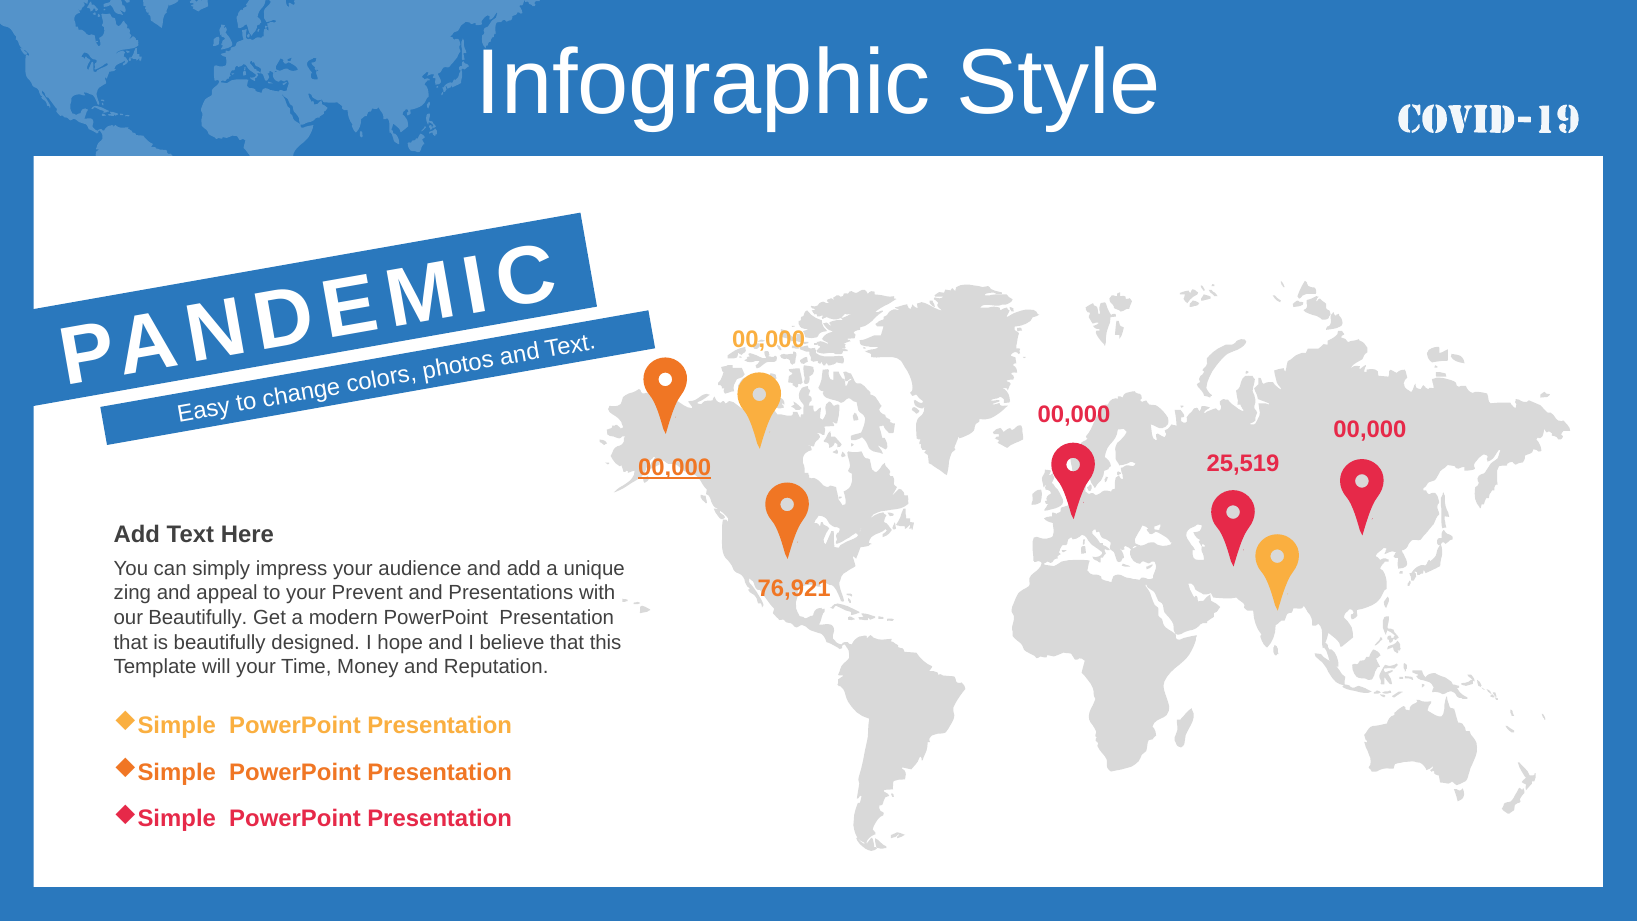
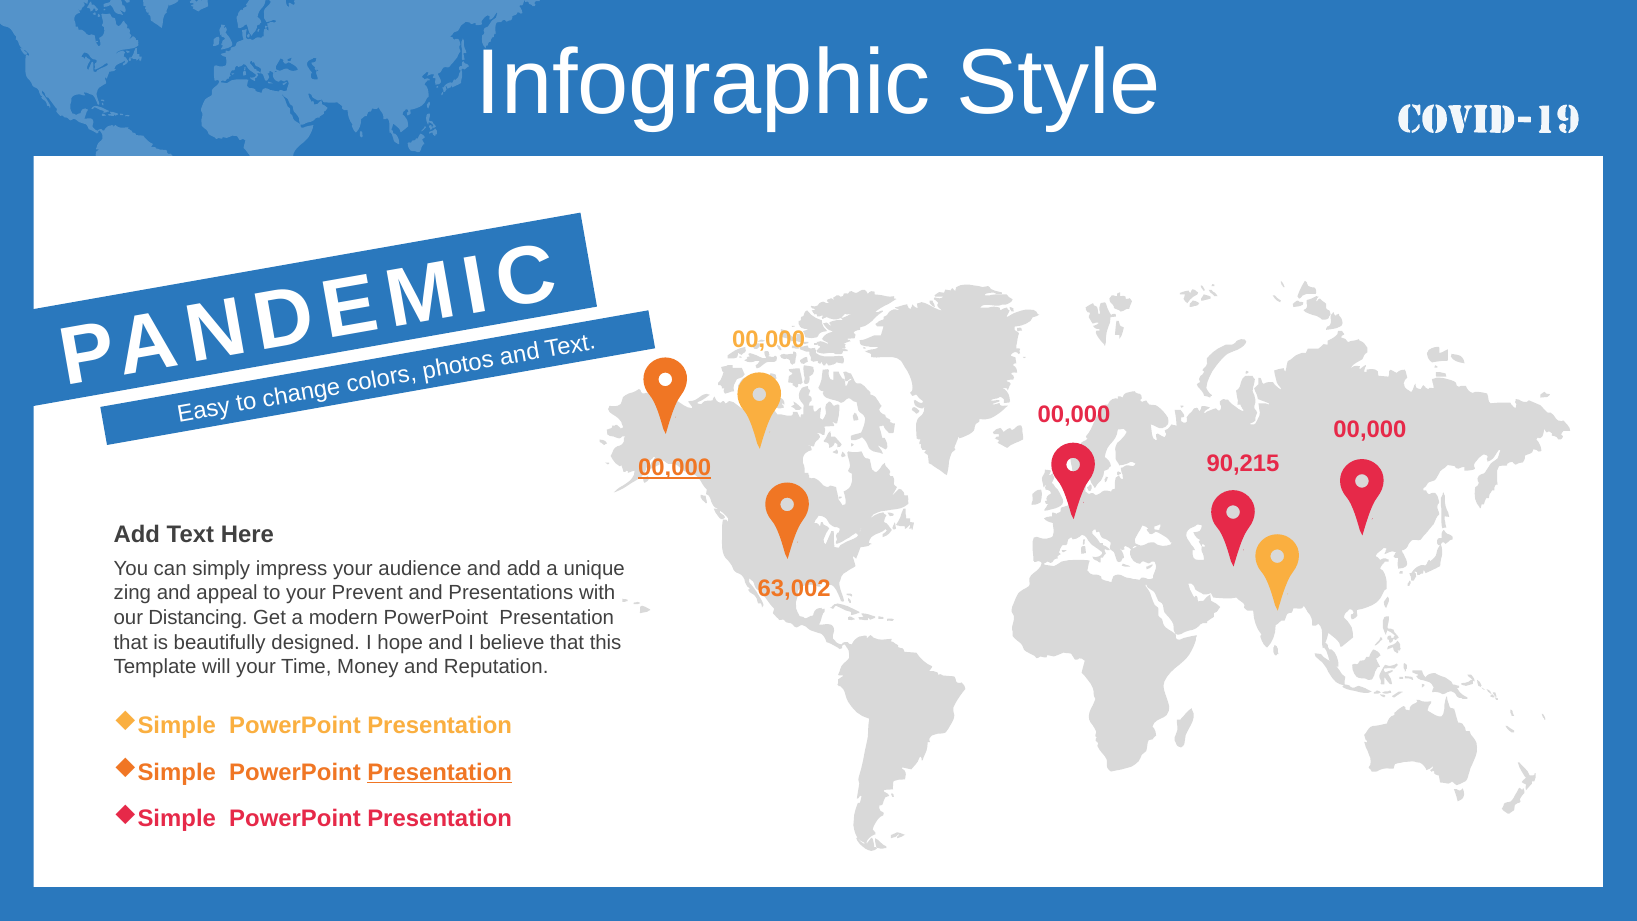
25,519: 25,519 -> 90,215
76,921: 76,921 -> 63,002
our Beautifully: Beautifully -> Distancing
Presentation at (440, 772) underline: none -> present
